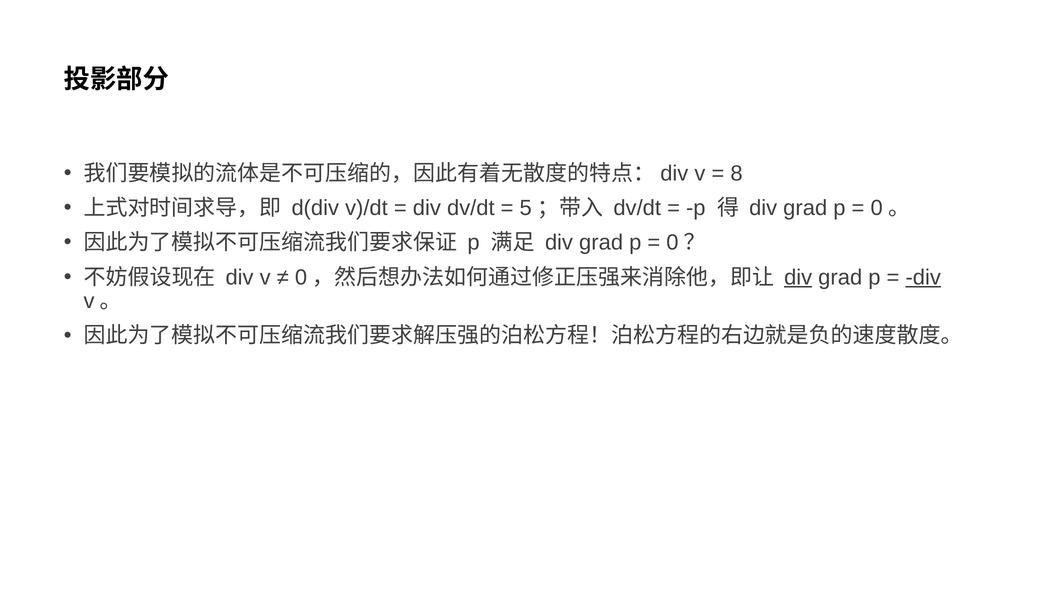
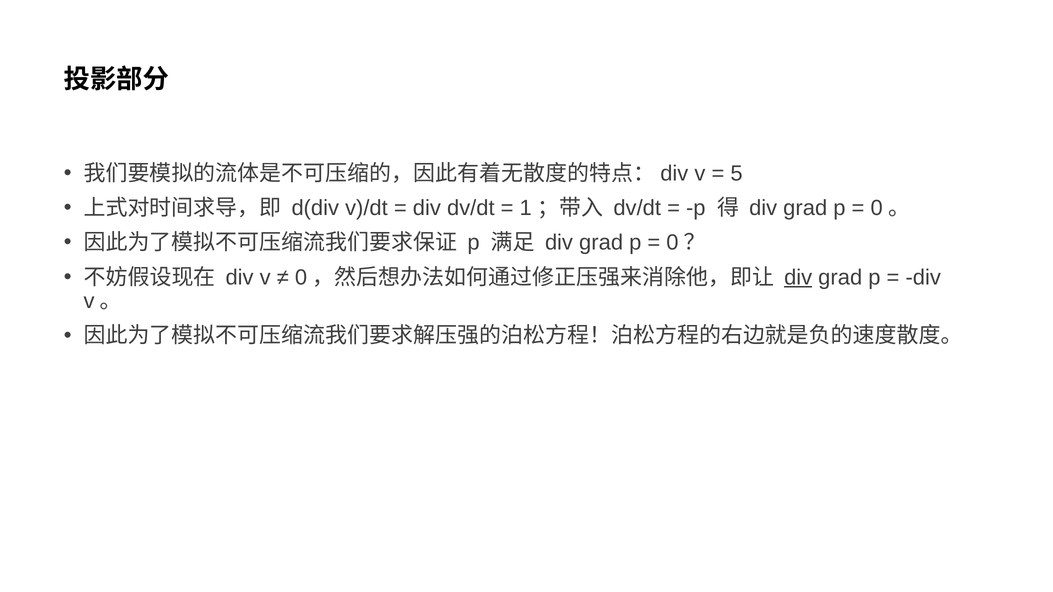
8: 8 -> 5
5: 5 -> 1
div at (923, 277) underline: present -> none
